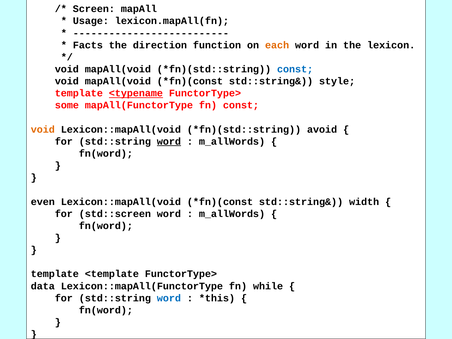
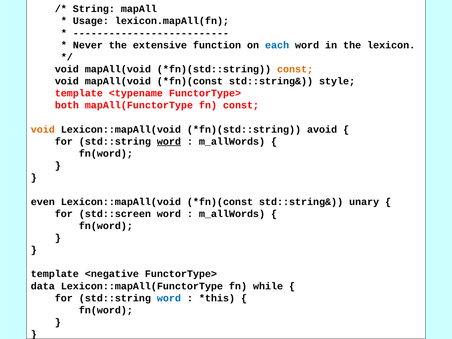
Screen: Screen -> String
Facts: Facts -> Never
direction: direction -> extensive
each colour: orange -> blue
const at (295, 69) colour: blue -> orange
<typename underline: present -> none
some: some -> both
width: width -> unary
<template: <template -> <negative
